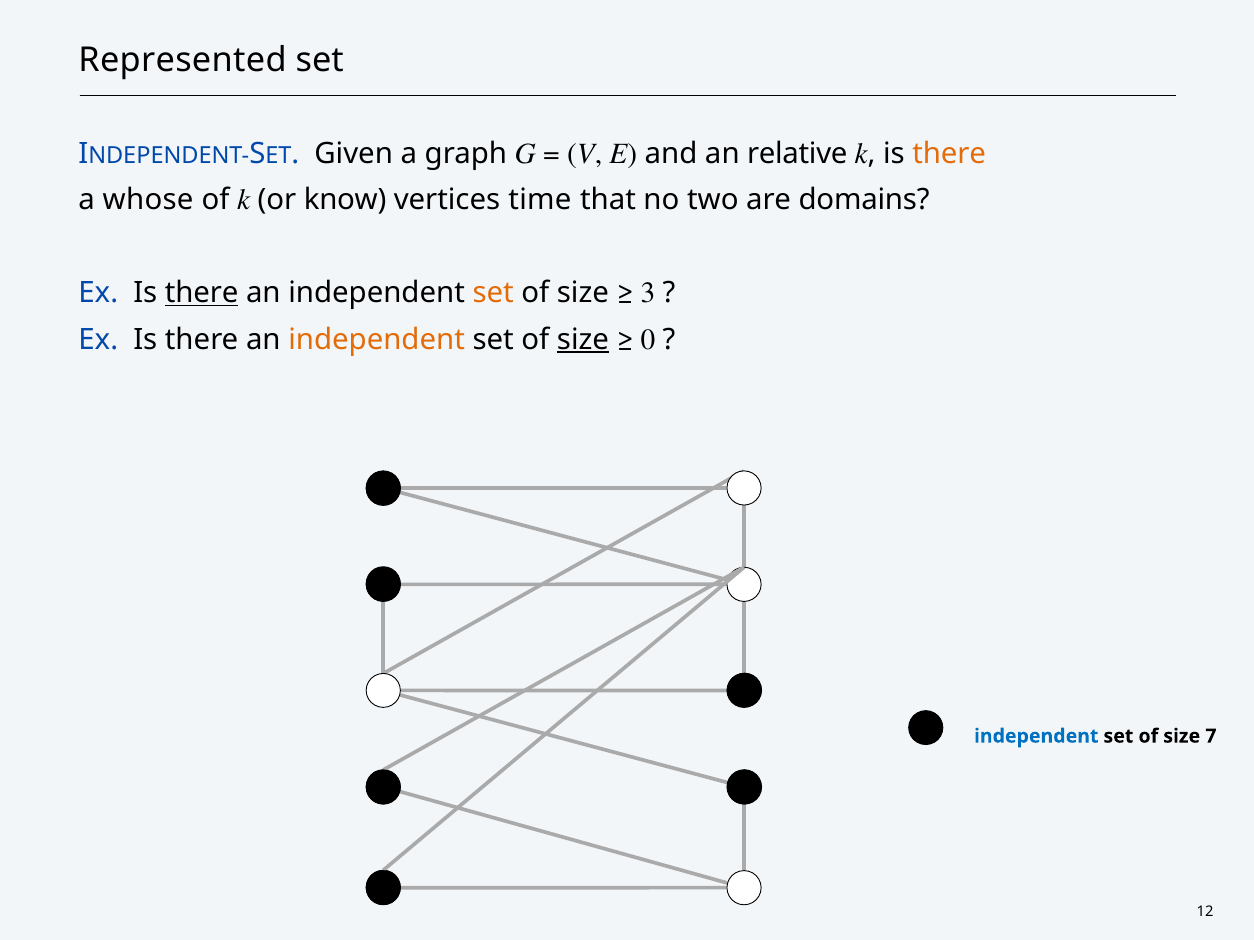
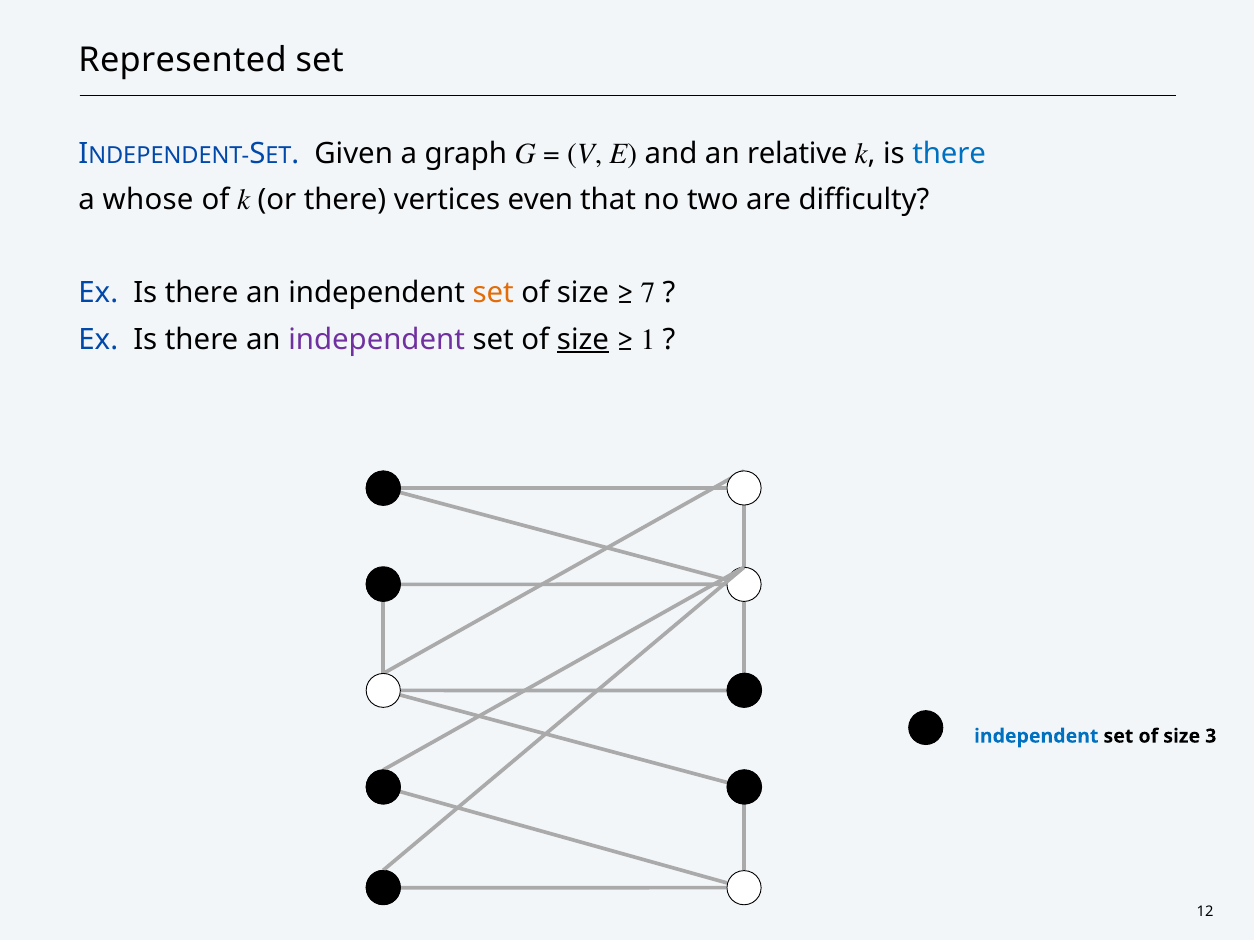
there at (949, 153) colour: orange -> blue
or know: know -> there
time: time -> even
domains: domains -> difficulty
there at (202, 293) underline: present -> none
3: 3 -> 7
independent at (377, 340) colour: orange -> purple
0: 0 -> 1
7: 7 -> 3
